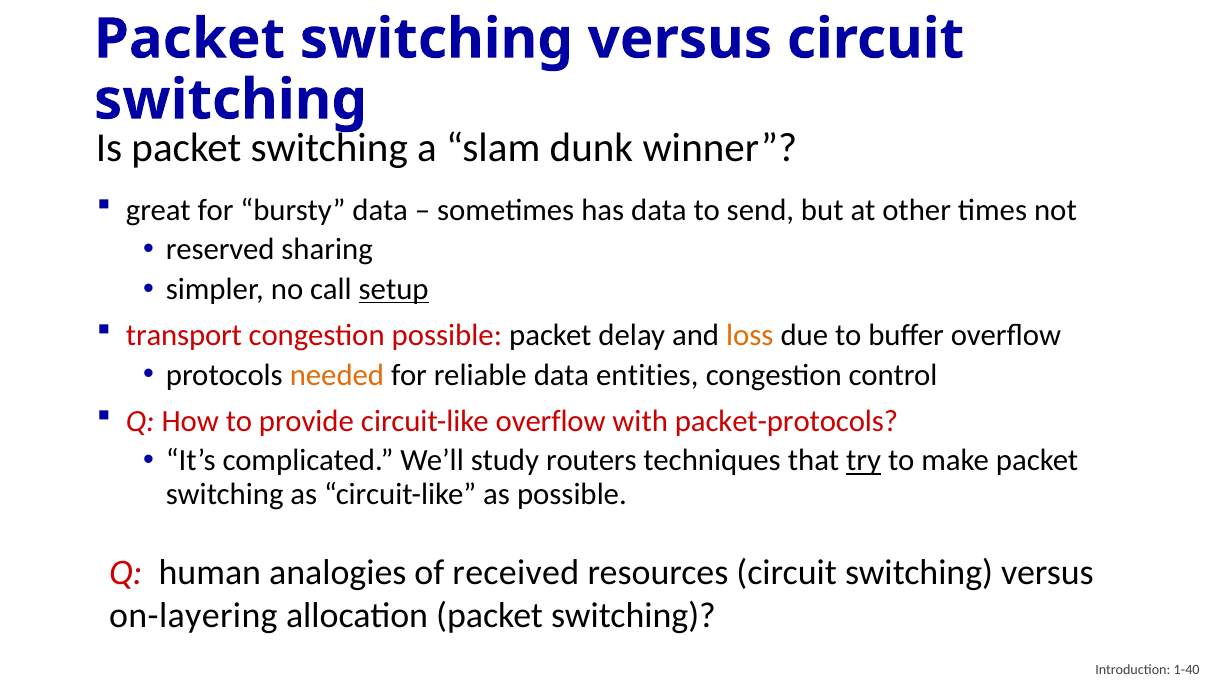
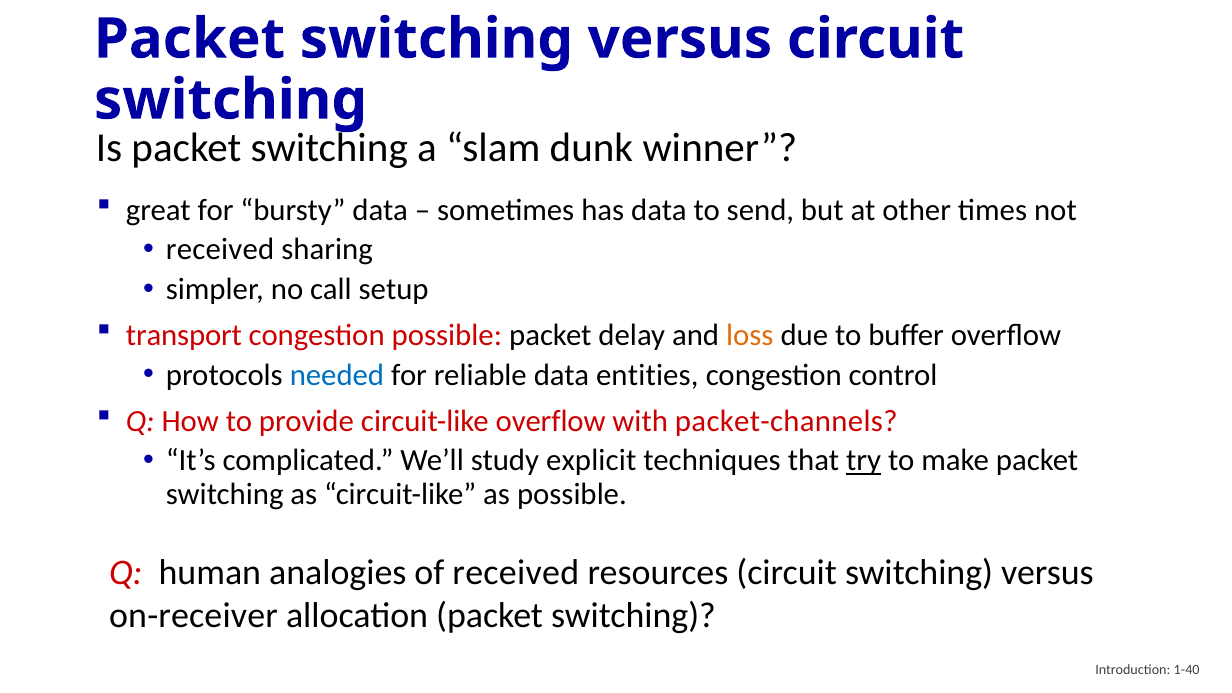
reserved at (220, 250): reserved -> received
setup underline: present -> none
needed colour: orange -> blue
packet-protocols: packet-protocols -> packet-channels
routers: routers -> explicit
on-layering: on-layering -> on-receiver
